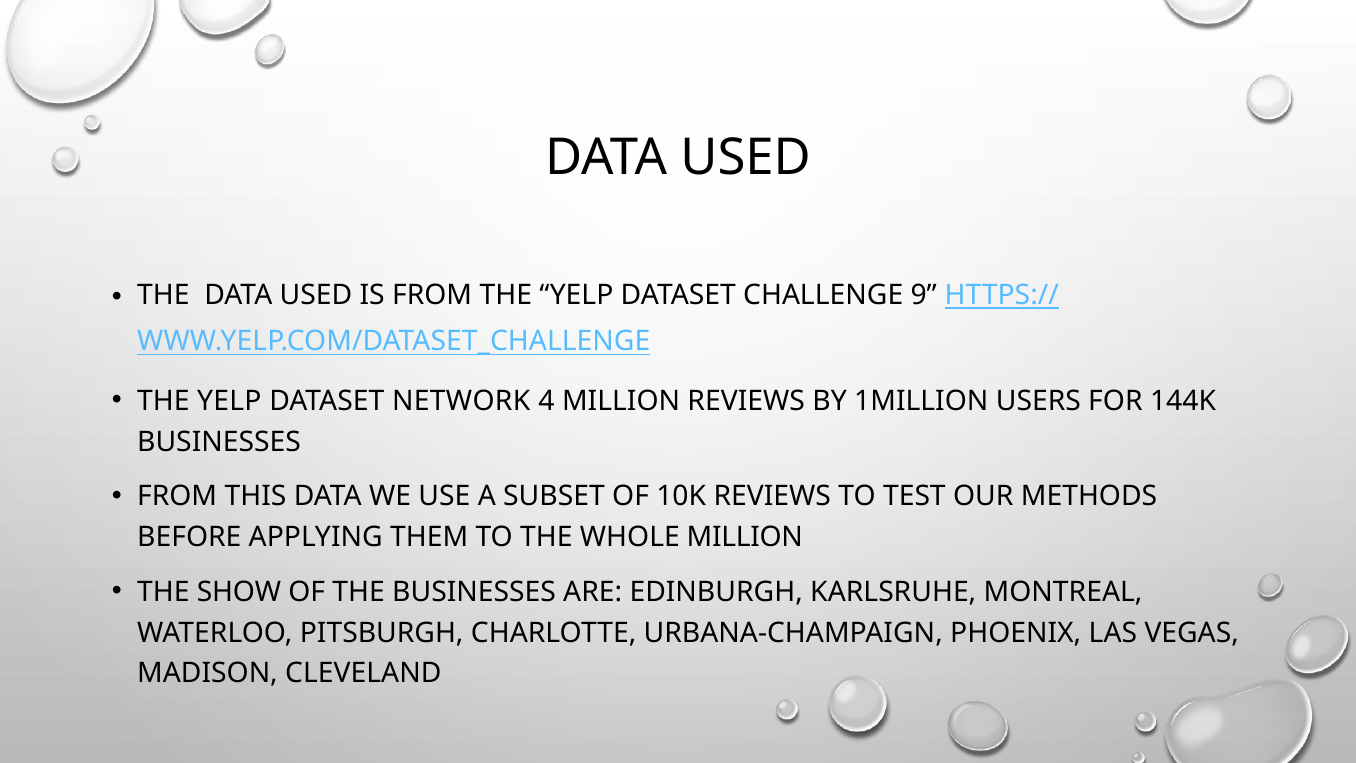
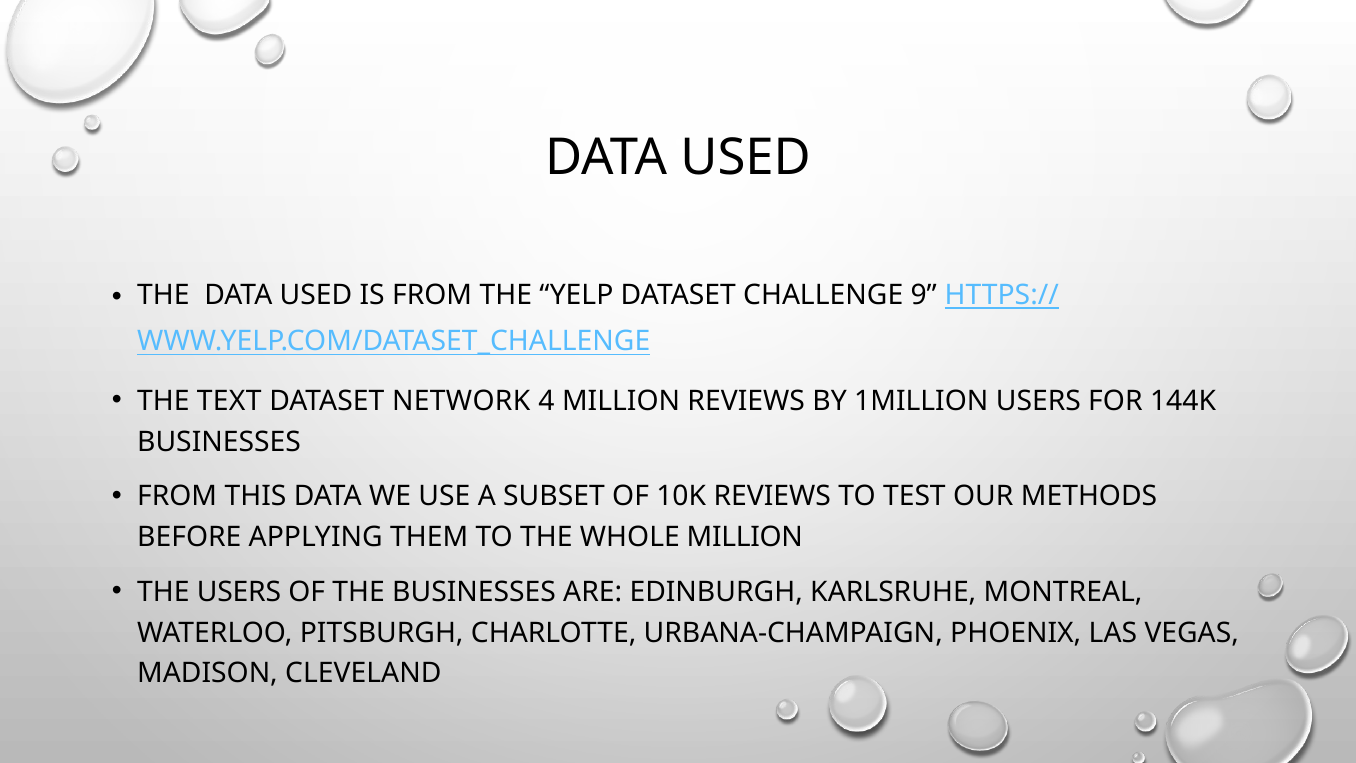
YELP at (229, 401): YELP -> TEXT
THE SHOW: SHOW -> USERS
